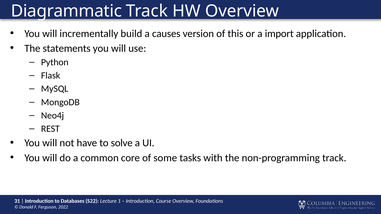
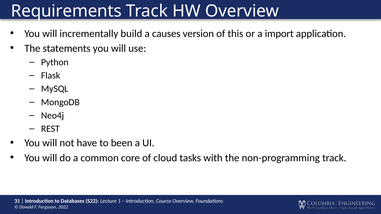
Diagrammatic: Diagrammatic -> Requirements
solve: solve -> been
some: some -> cloud
